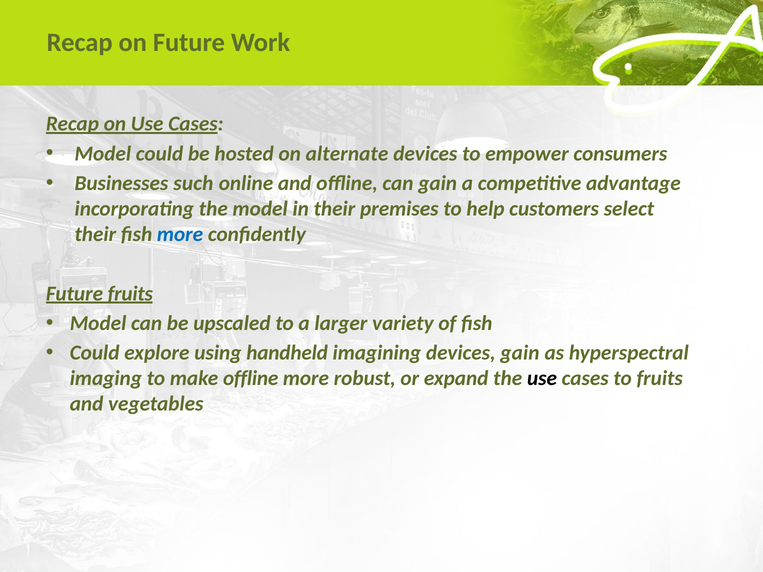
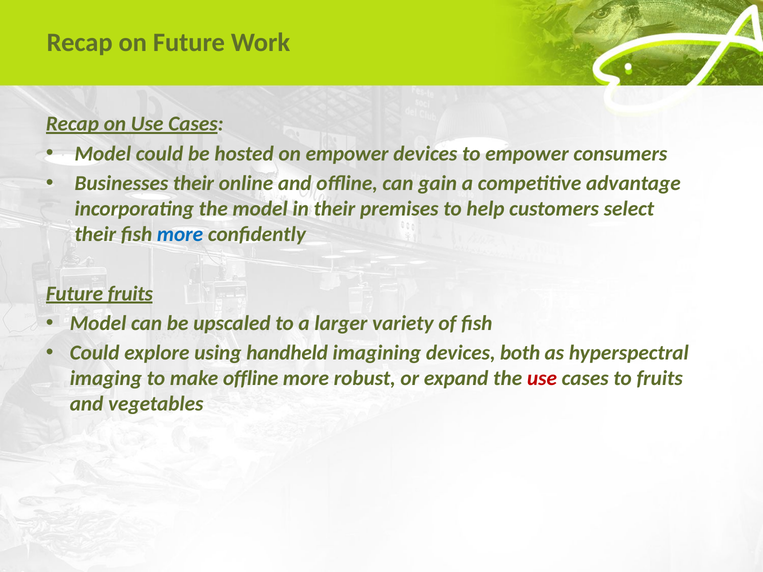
on alternate: alternate -> empower
Businesses such: such -> their
devices gain: gain -> both
use at (542, 379) colour: black -> red
